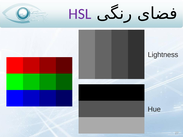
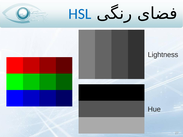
HSL colour: purple -> blue
